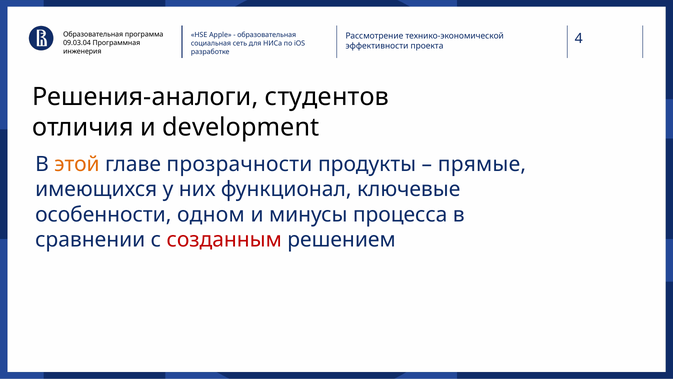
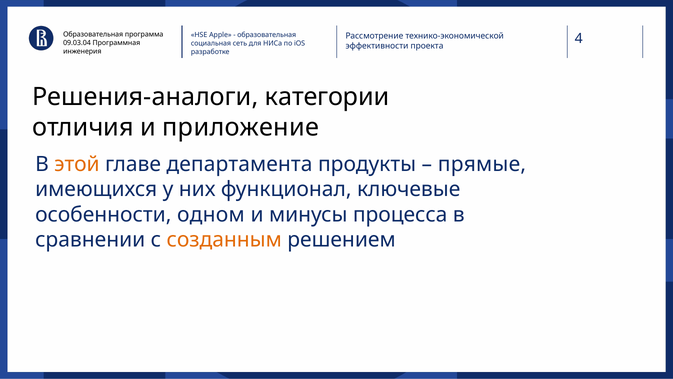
студентов: студентов -> категории
development: development -> приложение
прозрачности: прозрачности -> департамента
созданным colour: red -> orange
